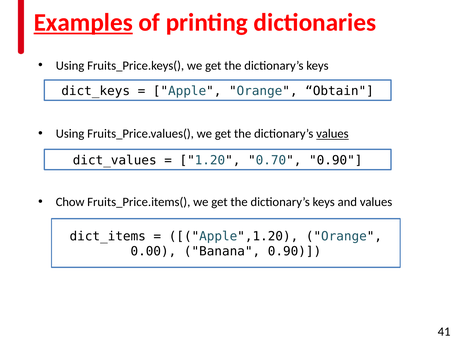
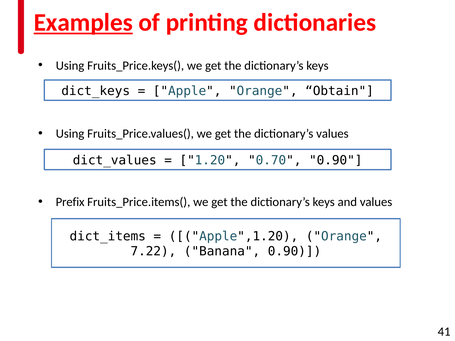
values at (332, 134) underline: present -> none
Chow: Chow -> Prefix
0.00: 0.00 -> 7.22
